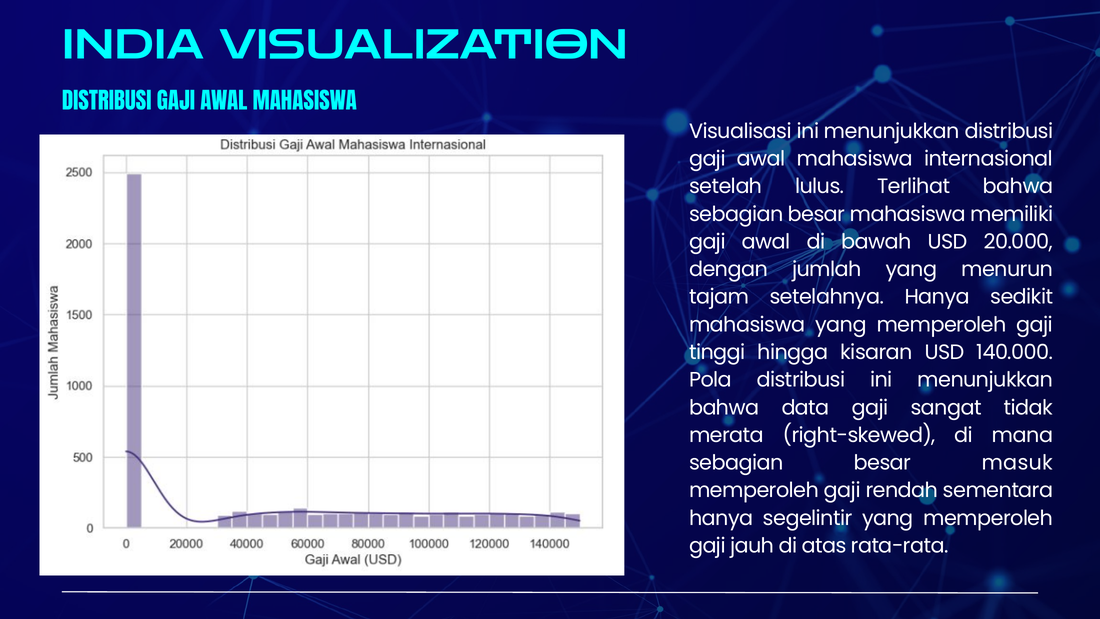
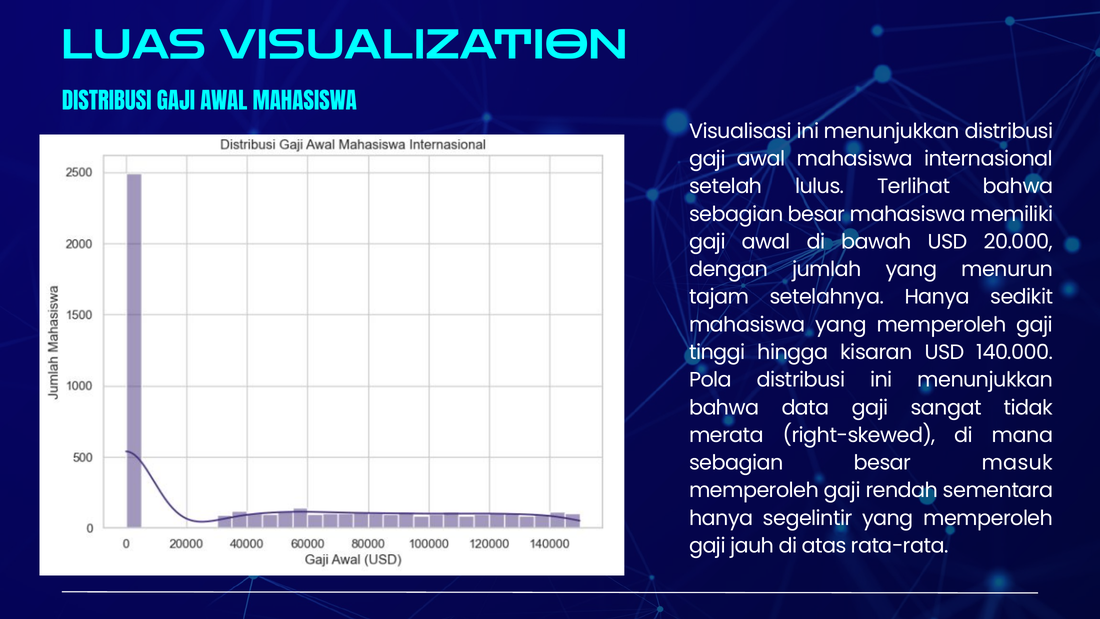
INDIA: INDIA -> LUAS
